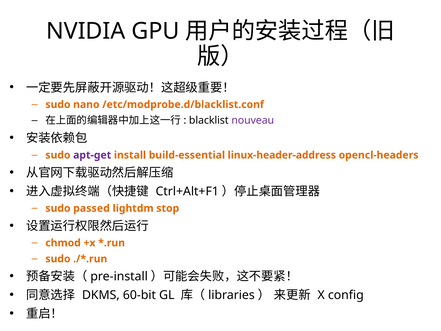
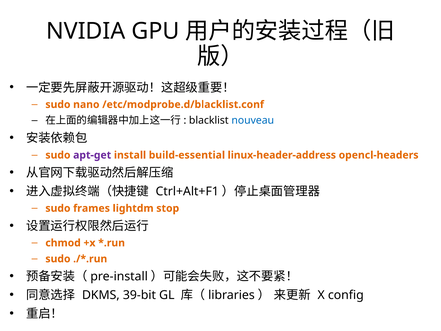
nouveau colour: purple -> blue
passed: passed -> frames
60-bit: 60-bit -> 39-bit
